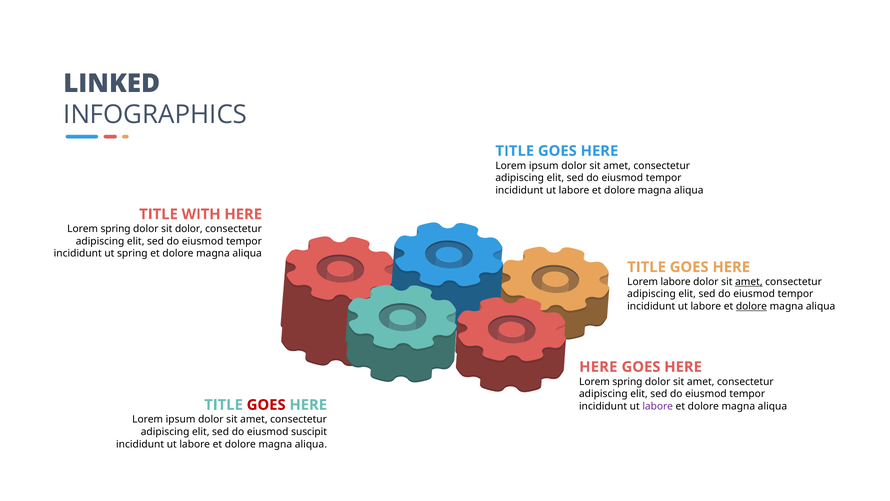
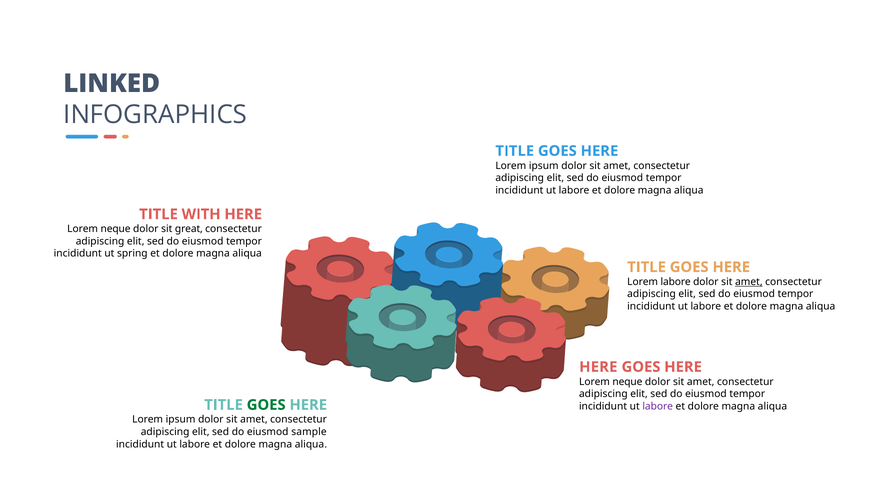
spring at (116, 229): spring -> neque
sit dolor: dolor -> great
dolore at (751, 306) underline: present -> none
spring at (627, 381): spring -> neque
GOES at (266, 405) colour: red -> green
suscipit: suscipit -> sample
